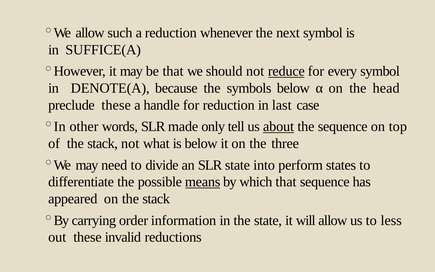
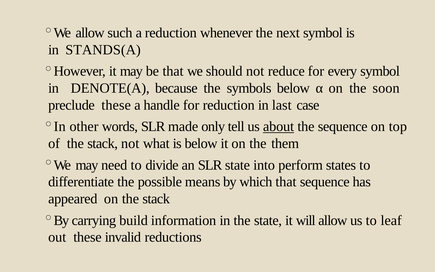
SUFFICE(A: SUFFICE(A -> STANDS(A
reduce underline: present -> none
head: head -> soon
three: three -> them
means underline: present -> none
order: order -> build
less: less -> leaf
